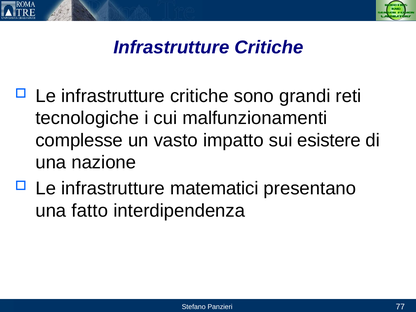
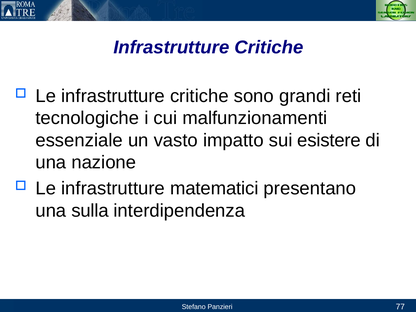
complesse: complesse -> essenziale
fatto: fatto -> sulla
